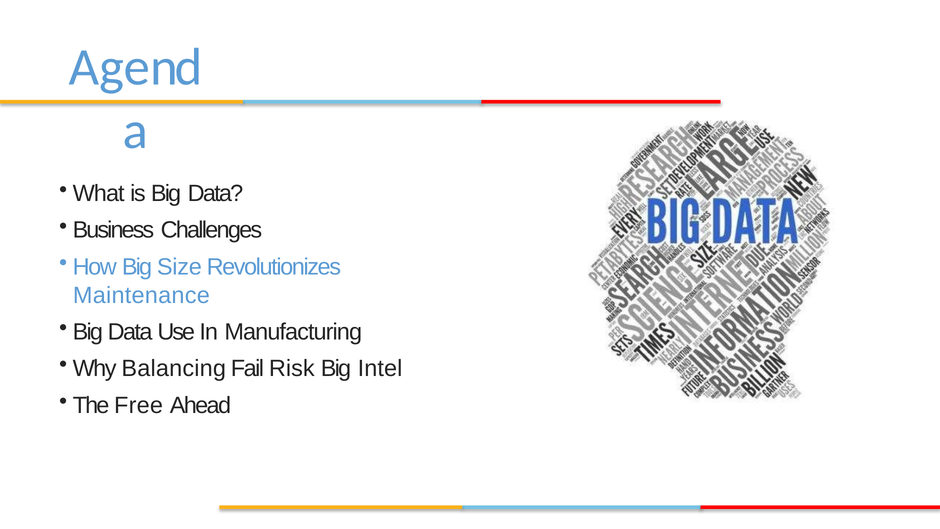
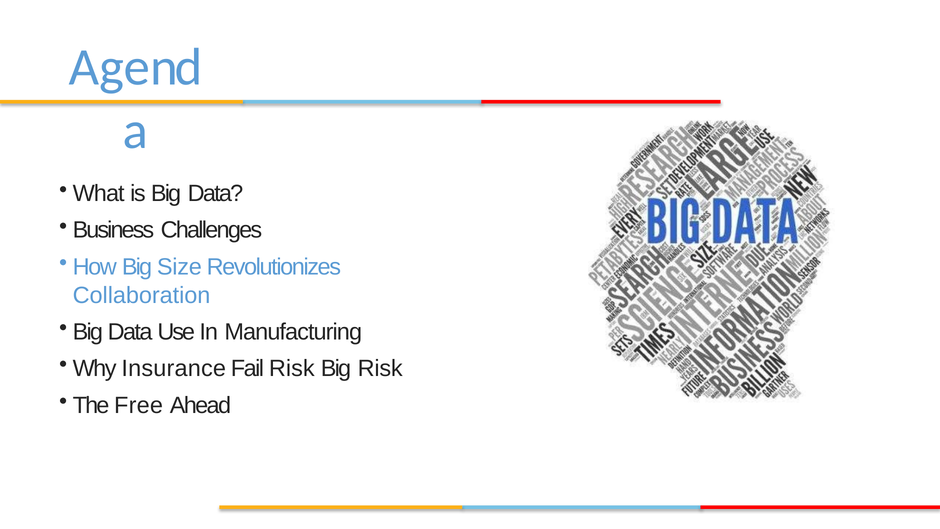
Maintenance: Maintenance -> Collaboration
Balancing: Balancing -> Insurance
Big Intel: Intel -> Risk
